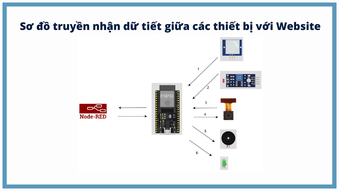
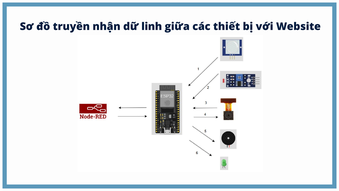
tiết: tiết -> linh
